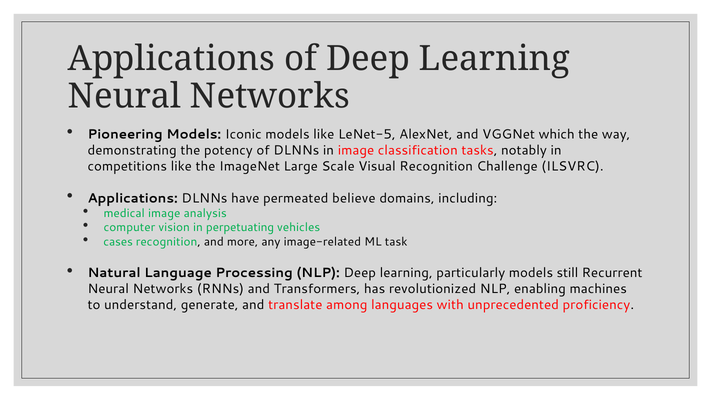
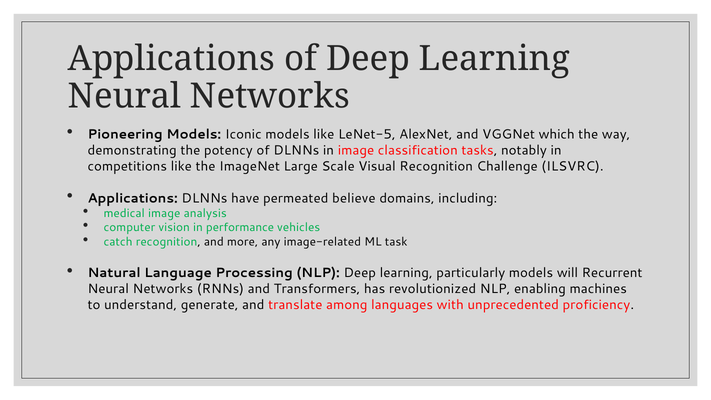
perpetuating: perpetuating -> performance
cases: cases -> catch
still: still -> will
